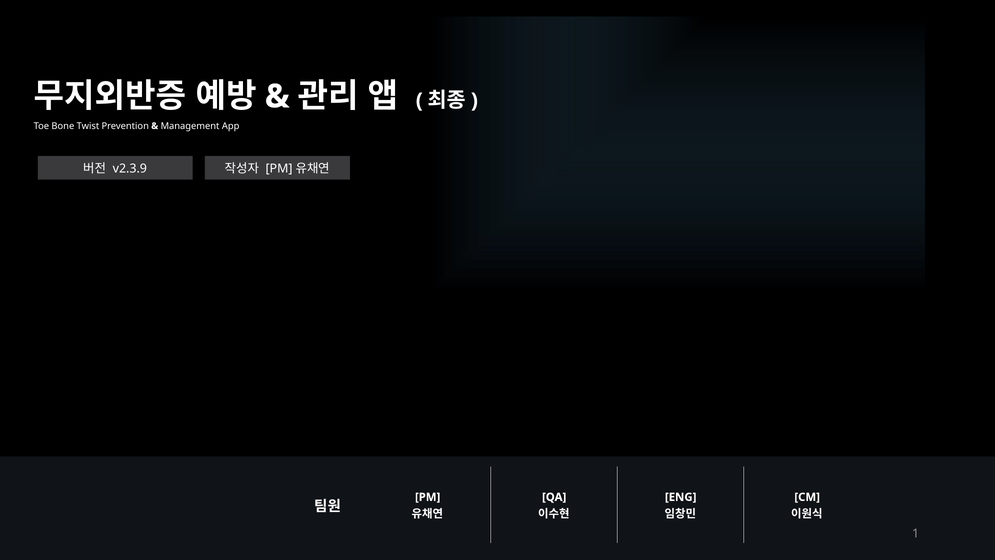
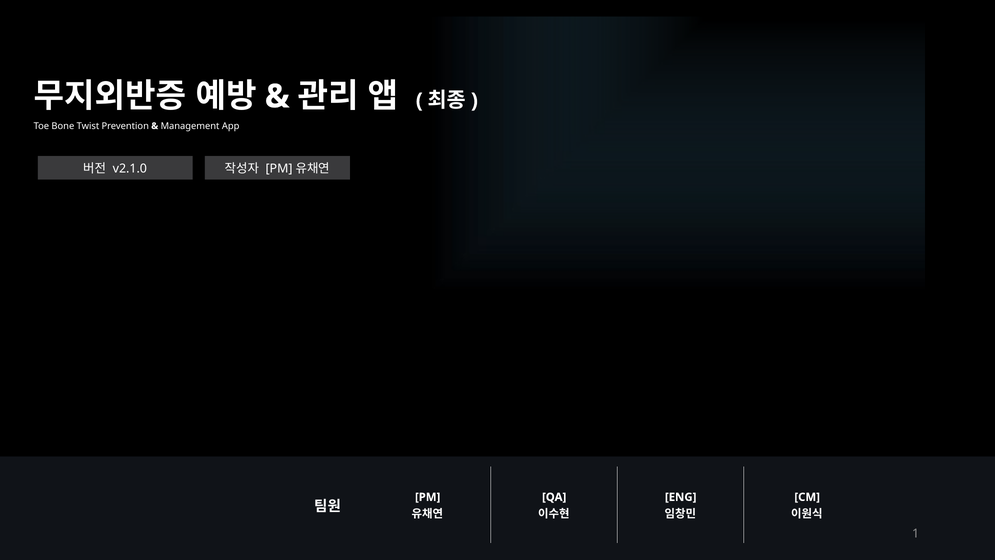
v2.3.9: v2.3.9 -> v2.1.0
